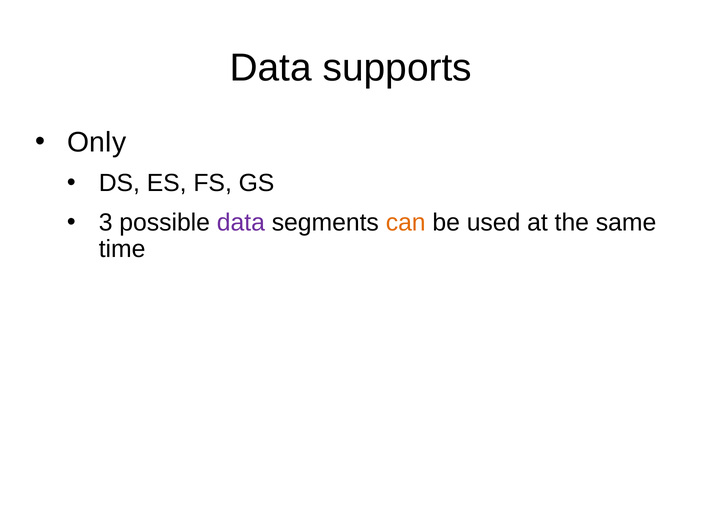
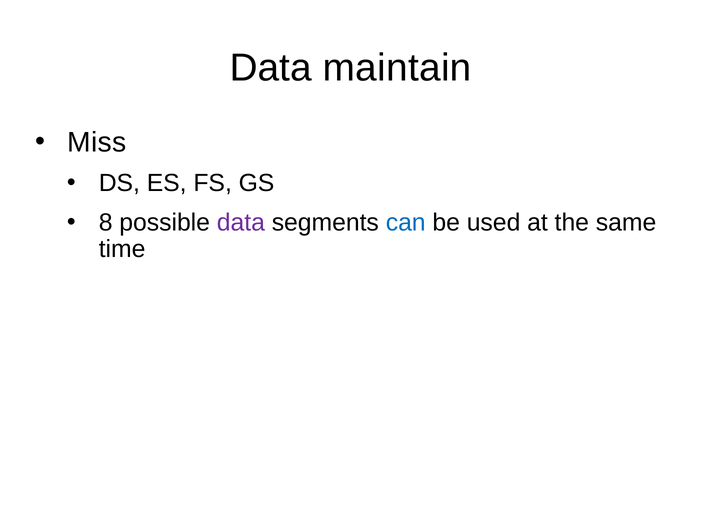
supports: supports -> maintain
Only: Only -> Miss
3: 3 -> 8
can colour: orange -> blue
